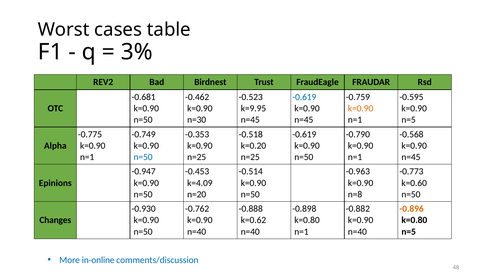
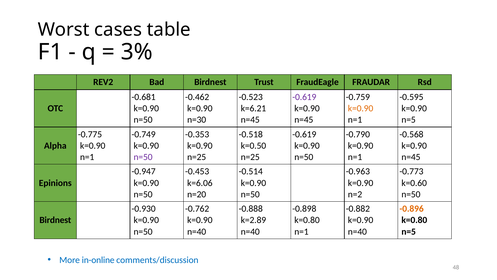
-0.619 at (304, 97) colour: blue -> purple
k=9.95: k=9.95 -> k=6.21
k=0.20: k=0.20 -> k=0.50
n=50 at (143, 157) colour: blue -> purple
k=4.09: k=4.09 -> k=6.06
n=8: n=8 -> n=2
Changes at (55, 220): Changes -> Birdnest
k=0.62: k=0.62 -> k=2.89
